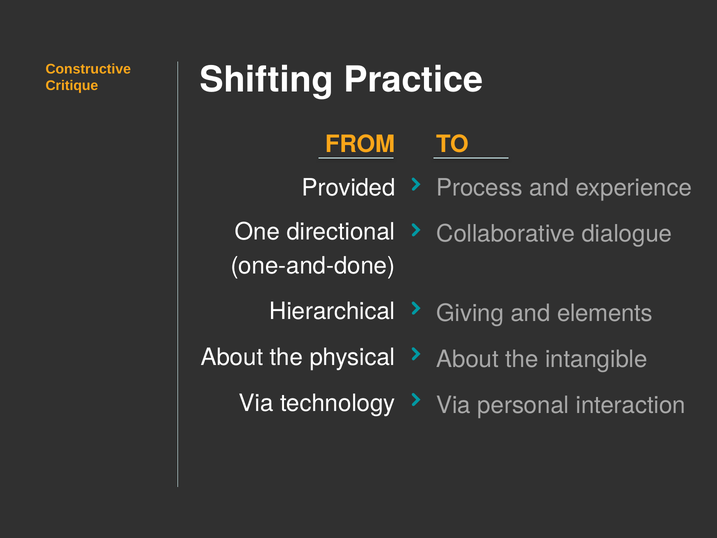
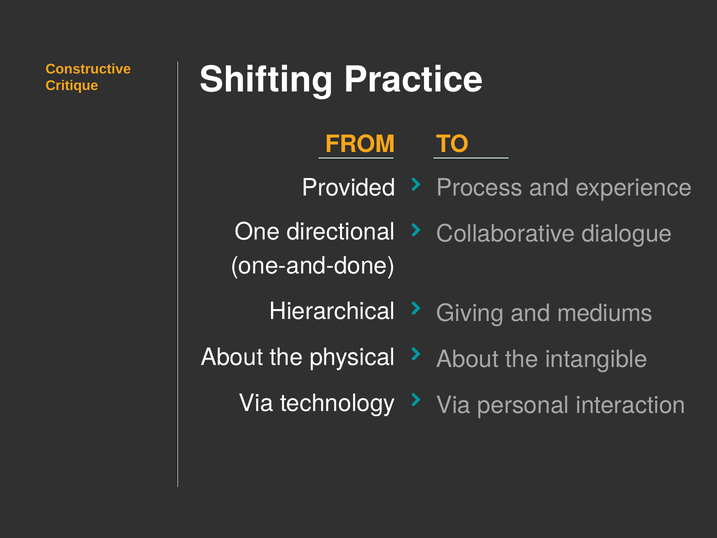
elements: elements -> mediums
